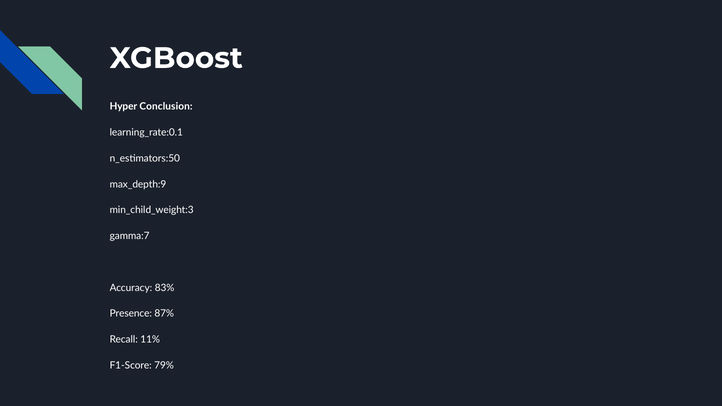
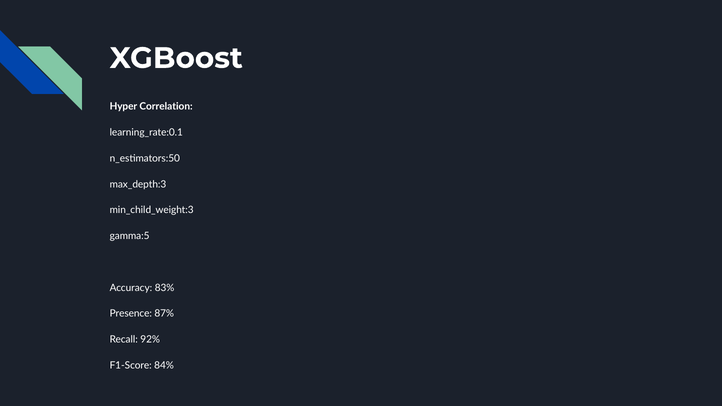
Conclusion: Conclusion -> Correlation
max_depth:9: max_depth:9 -> max_depth:3
gamma:7: gamma:7 -> gamma:5
11%: 11% -> 92%
79%: 79% -> 84%
